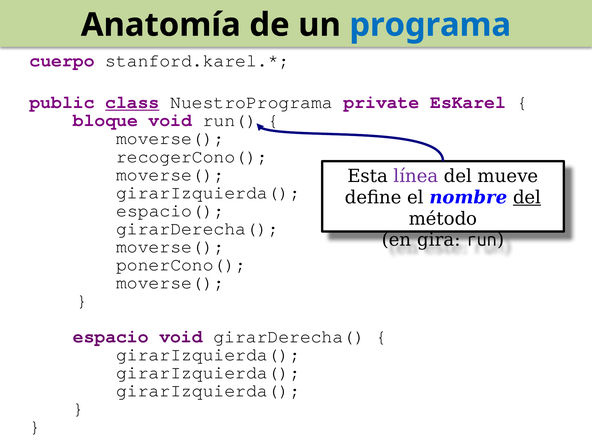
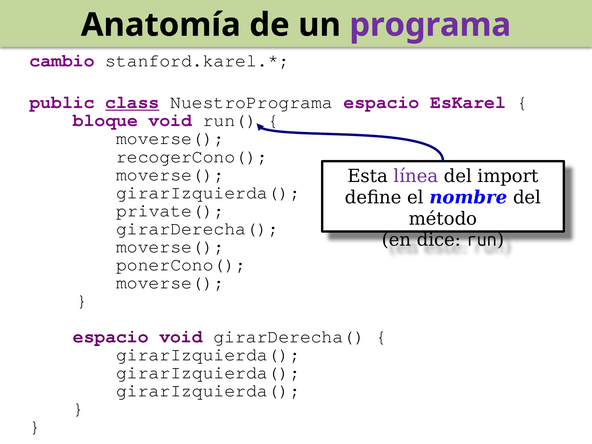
programa colour: blue -> purple
cuerpo: cuerpo -> cambio
NuestroPrograma private: private -> espacio
mueve: mueve -> import
del at (527, 198) underline: present -> none
espacio(: espacio( -> private(
gira: gira -> dice
